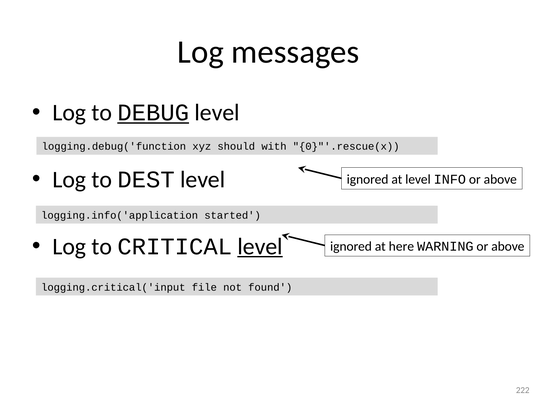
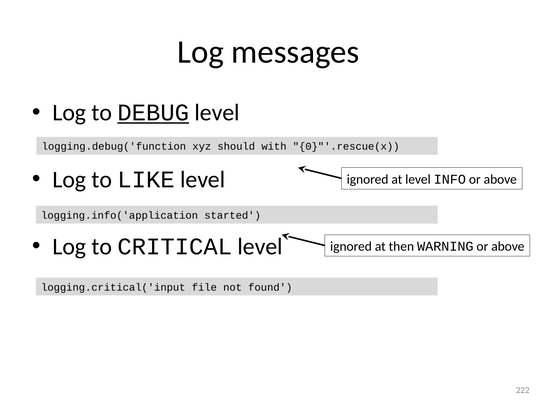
DEST: DEST -> LIKE
level at (260, 246) underline: present -> none
here: here -> then
